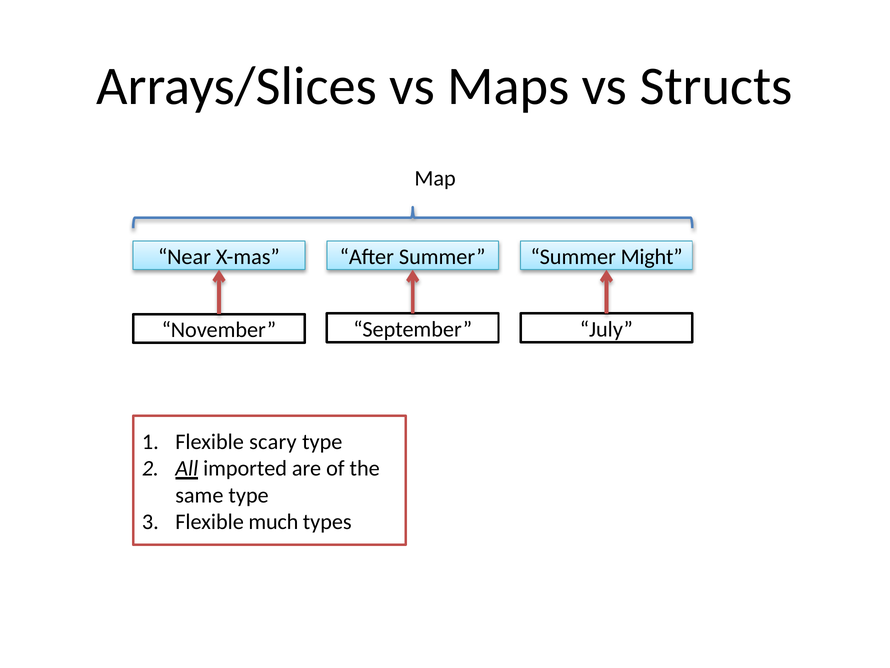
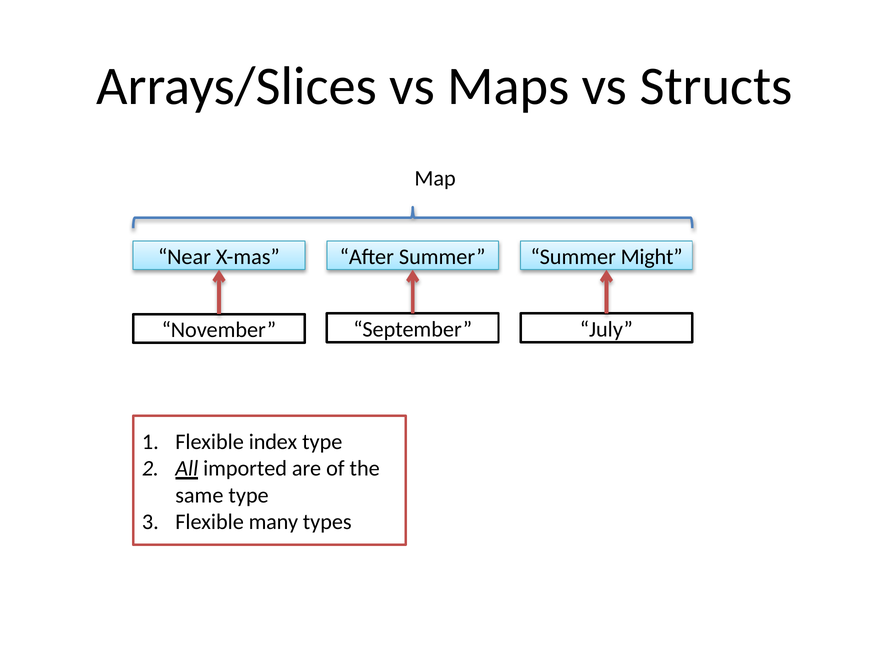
scary: scary -> index
much: much -> many
